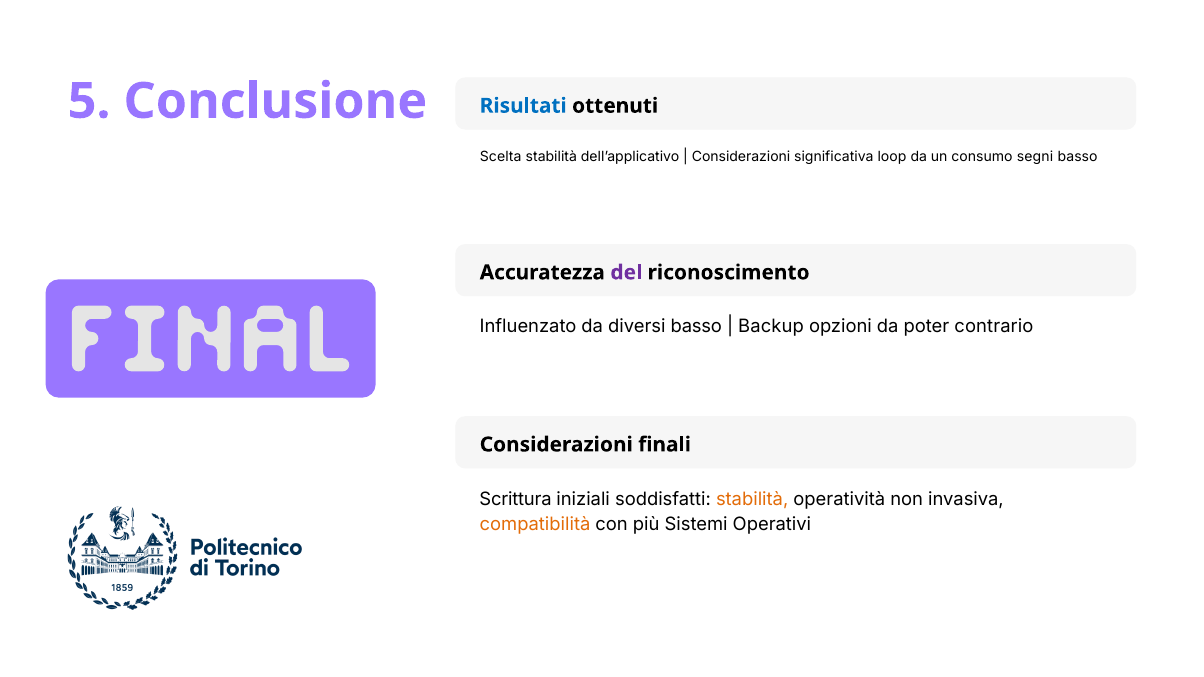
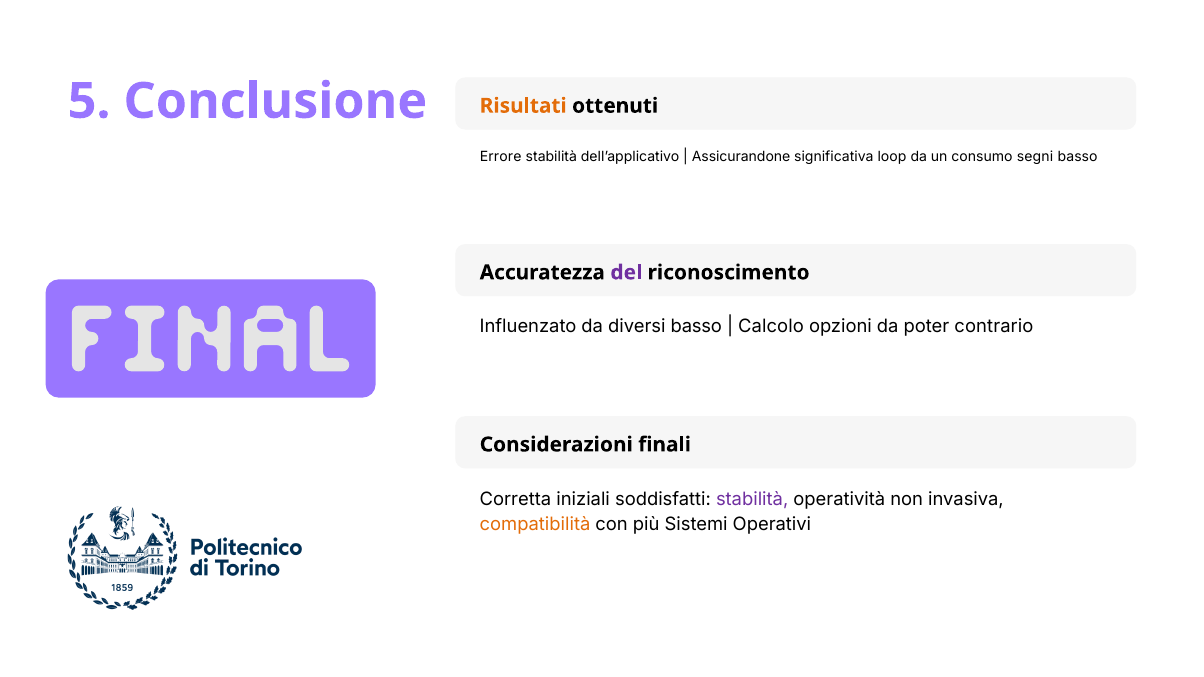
Risultati colour: blue -> orange
Scelta: Scelta -> Errore
Considerazioni at (741, 157): Considerazioni -> Assicurandone
Backup: Backup -> Calcolo
Scrittura: Scrittura -> Corretta
stabilità at (752, 499) colour: orange -> purple
